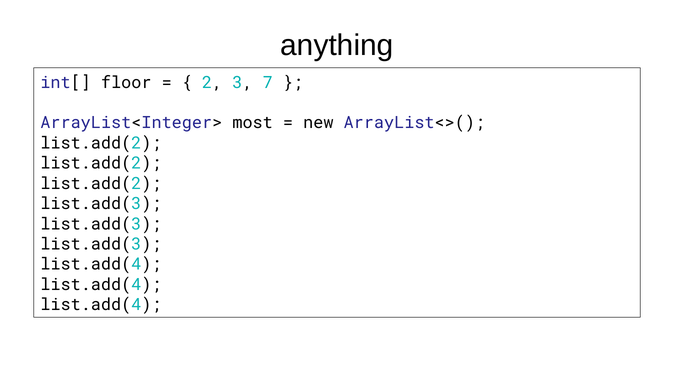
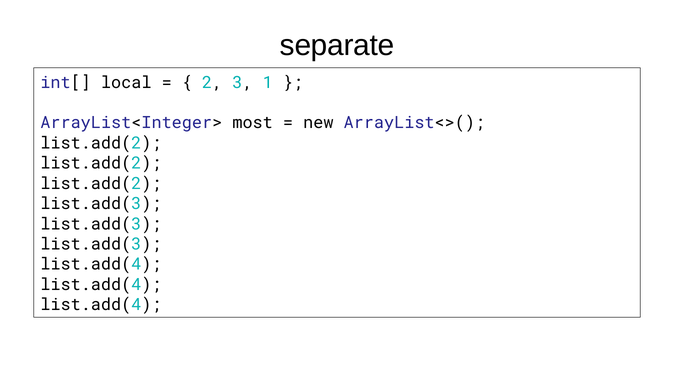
anything: anything -> separate
floor: floor -> local
7: 7 -> 1
